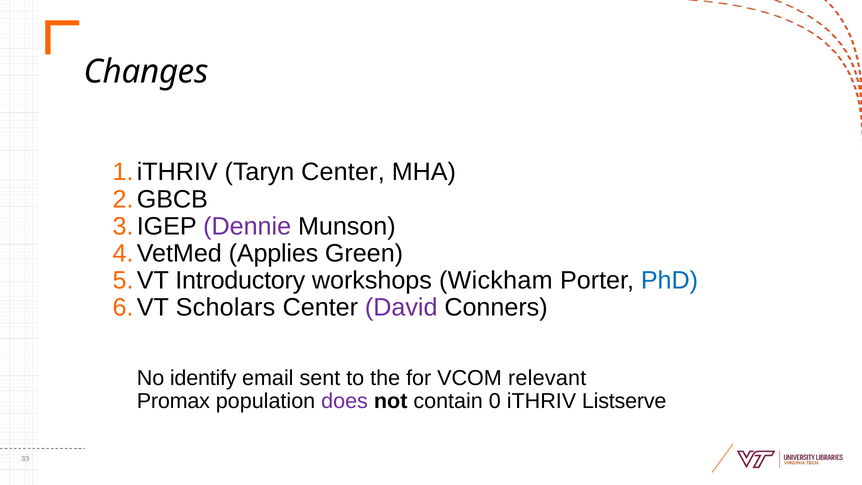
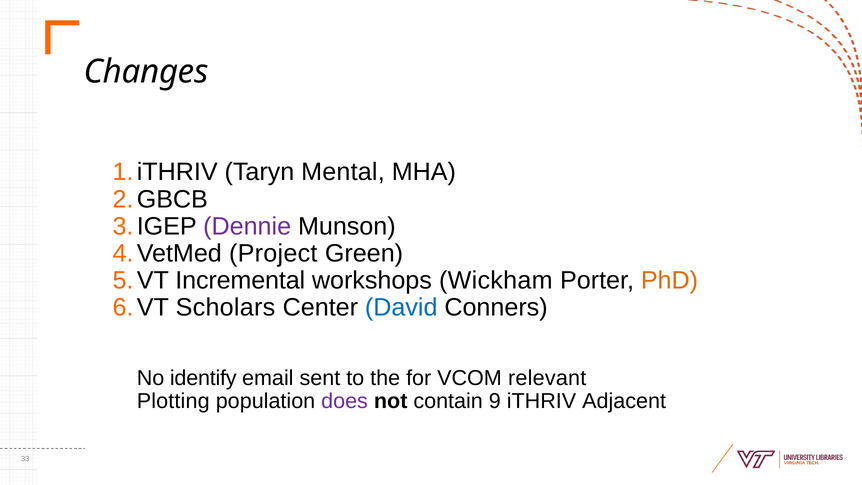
Taryn Center: Center -> Mental
Applies: Applies -> Project
Introductory: Introductory -> Incremental
PhD colour: blue -> orange
David colour: purple -> blue
Promax: Promax -> Plotting
0: 0 -> 9
Listserve: Listserve -> Adjacent
